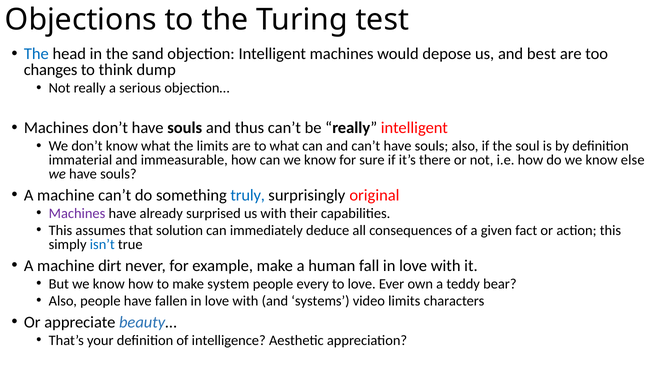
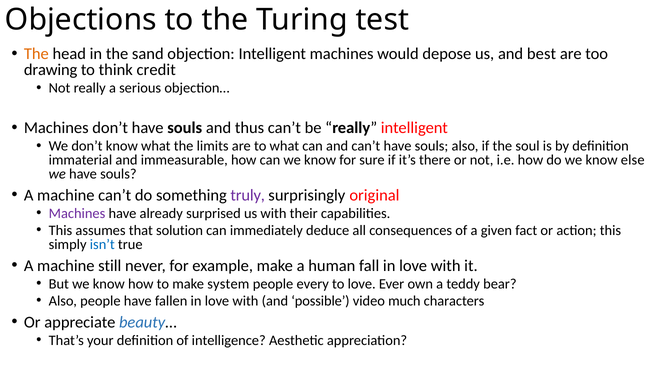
The at (36, 54) colour: blue -> orange
changes: changes -> drawing
dump: dump -> credit
truly colour: blue -> purple
dirt: dirt -> still
systems: systems -> possible
video limits: limits -> much
